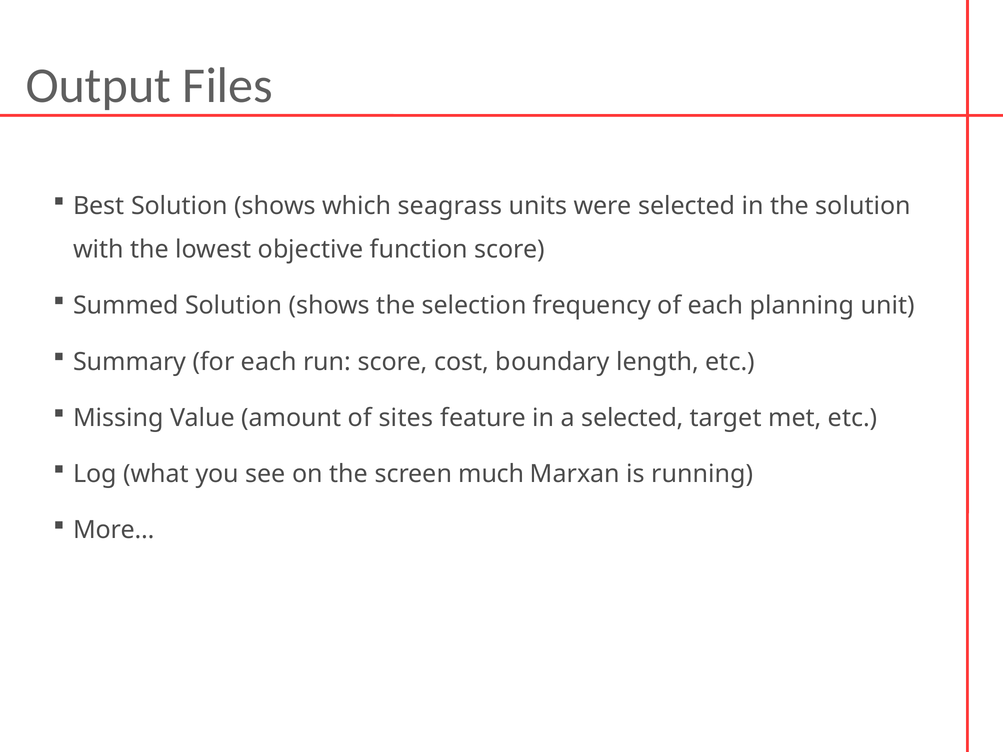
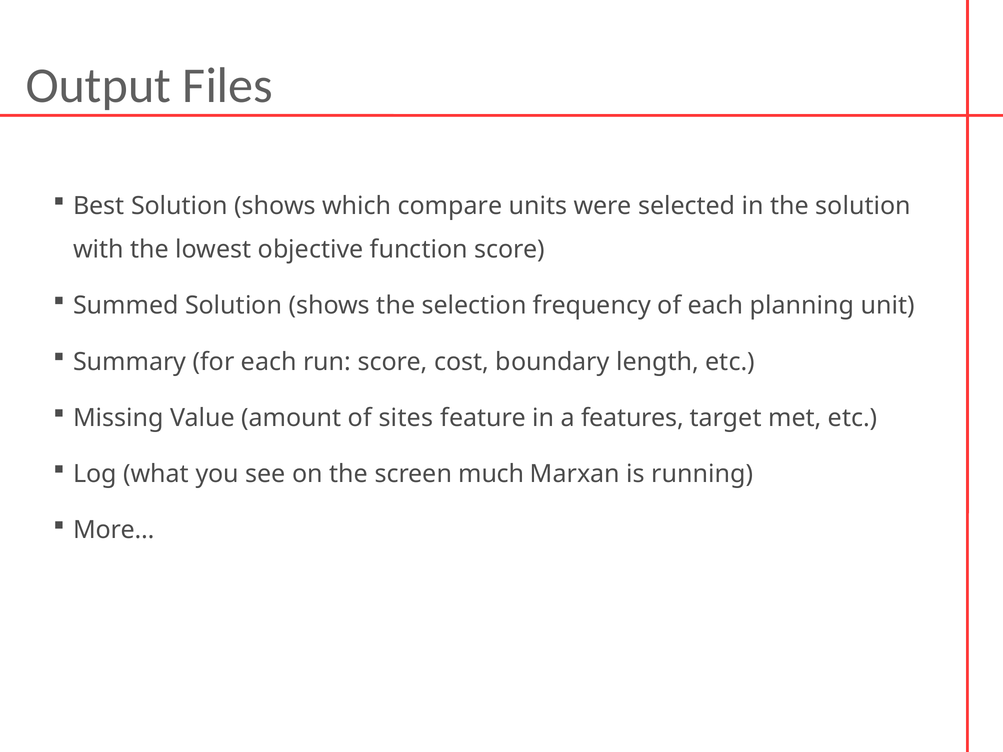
seagrass: seagrass -> compare
a selected: selected -> features
